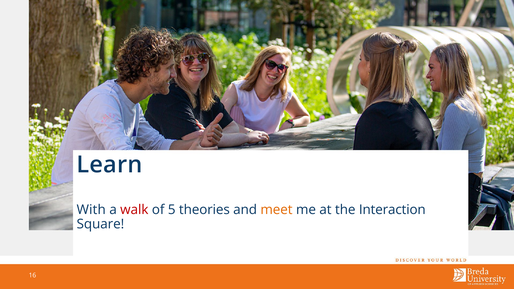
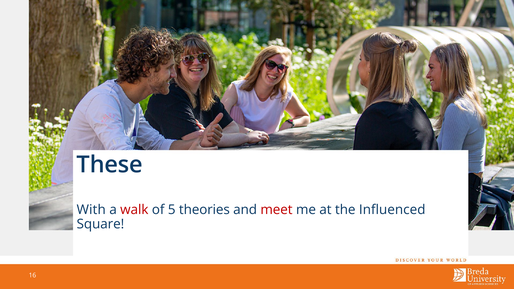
Learn: Learn -> These
meet colour: orange -> red
Interaction: Interaction -> Influenced
